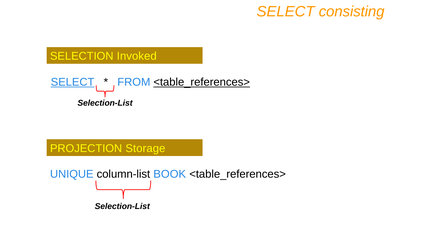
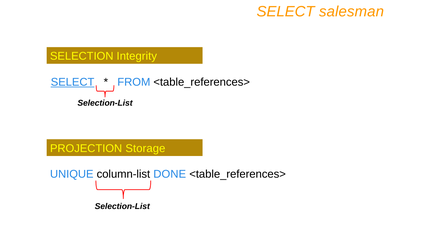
consisting: consisting -> salesman
Invoked: Invoked -> Integrity
<table_references> at (202, 82) underline: present -> none
BOOK: BOOK -> DONE
